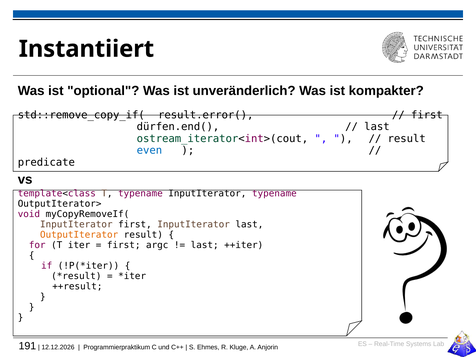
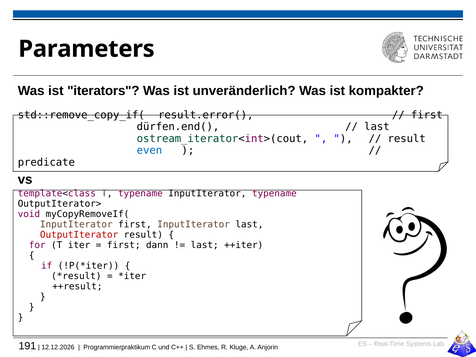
Instantiiert: Instantiiert -> Parameters
optional: optional -> iterators
OutputIterator colour: orange -> red
argc: argc -> dann
